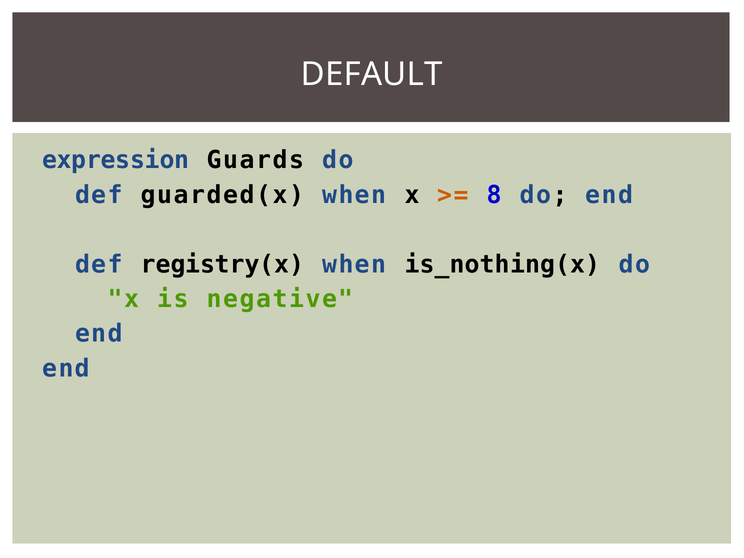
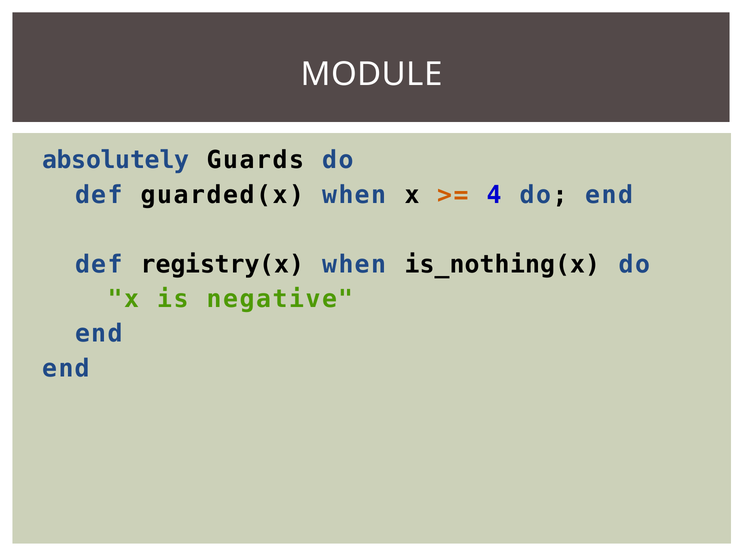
DEFAULT: DEFAULT -> MODULE
expression: expression -> absolutely
8: 8 -> 4
